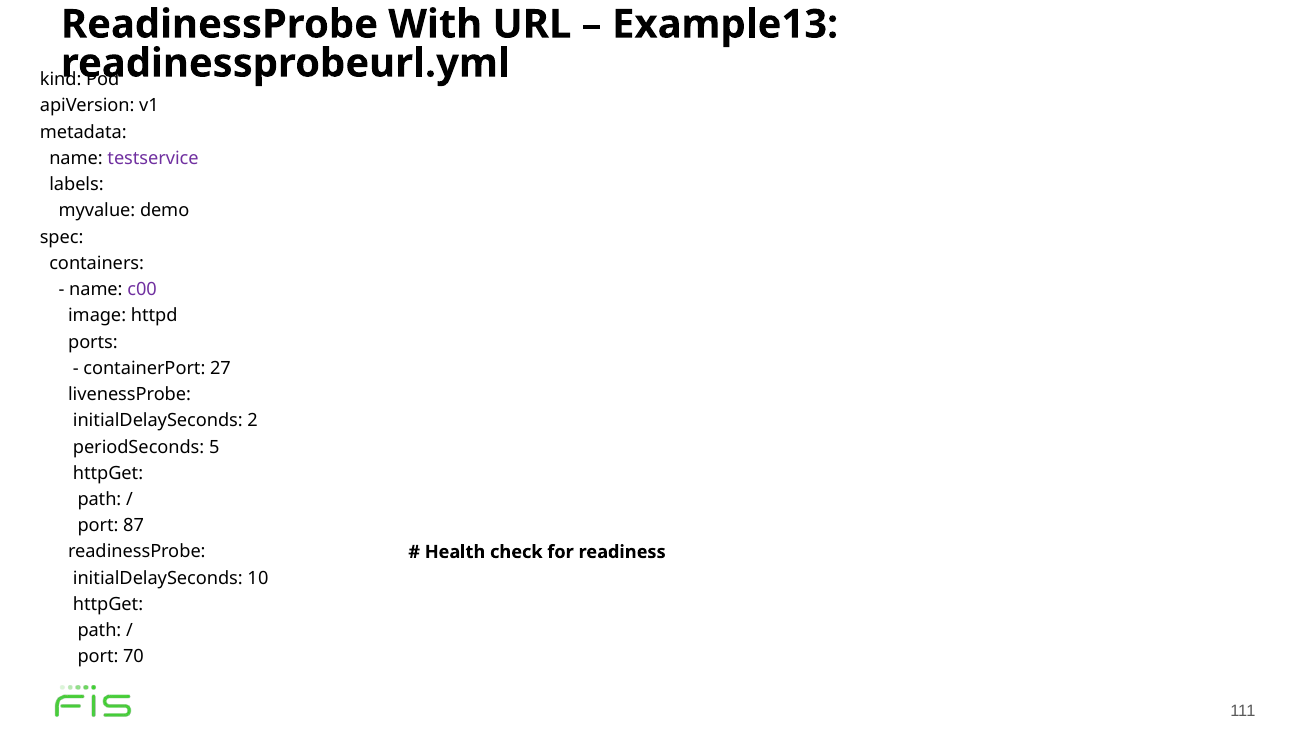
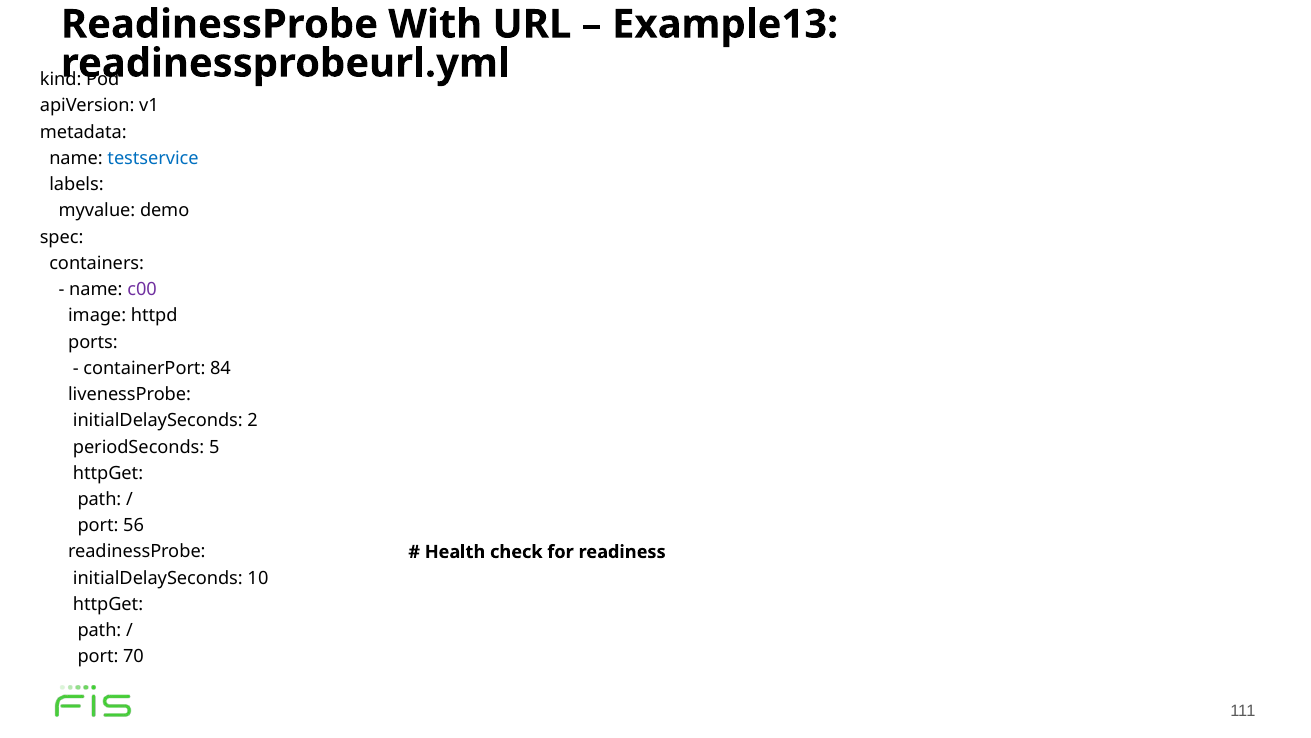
testservice colour: purple -> blue
27: 27 -> 84
87: 87 -> 56
